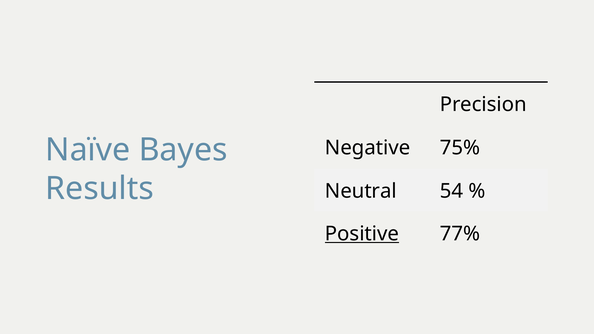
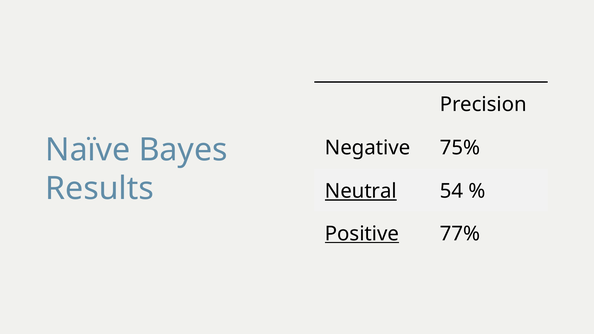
Neutral underline: none -> present
